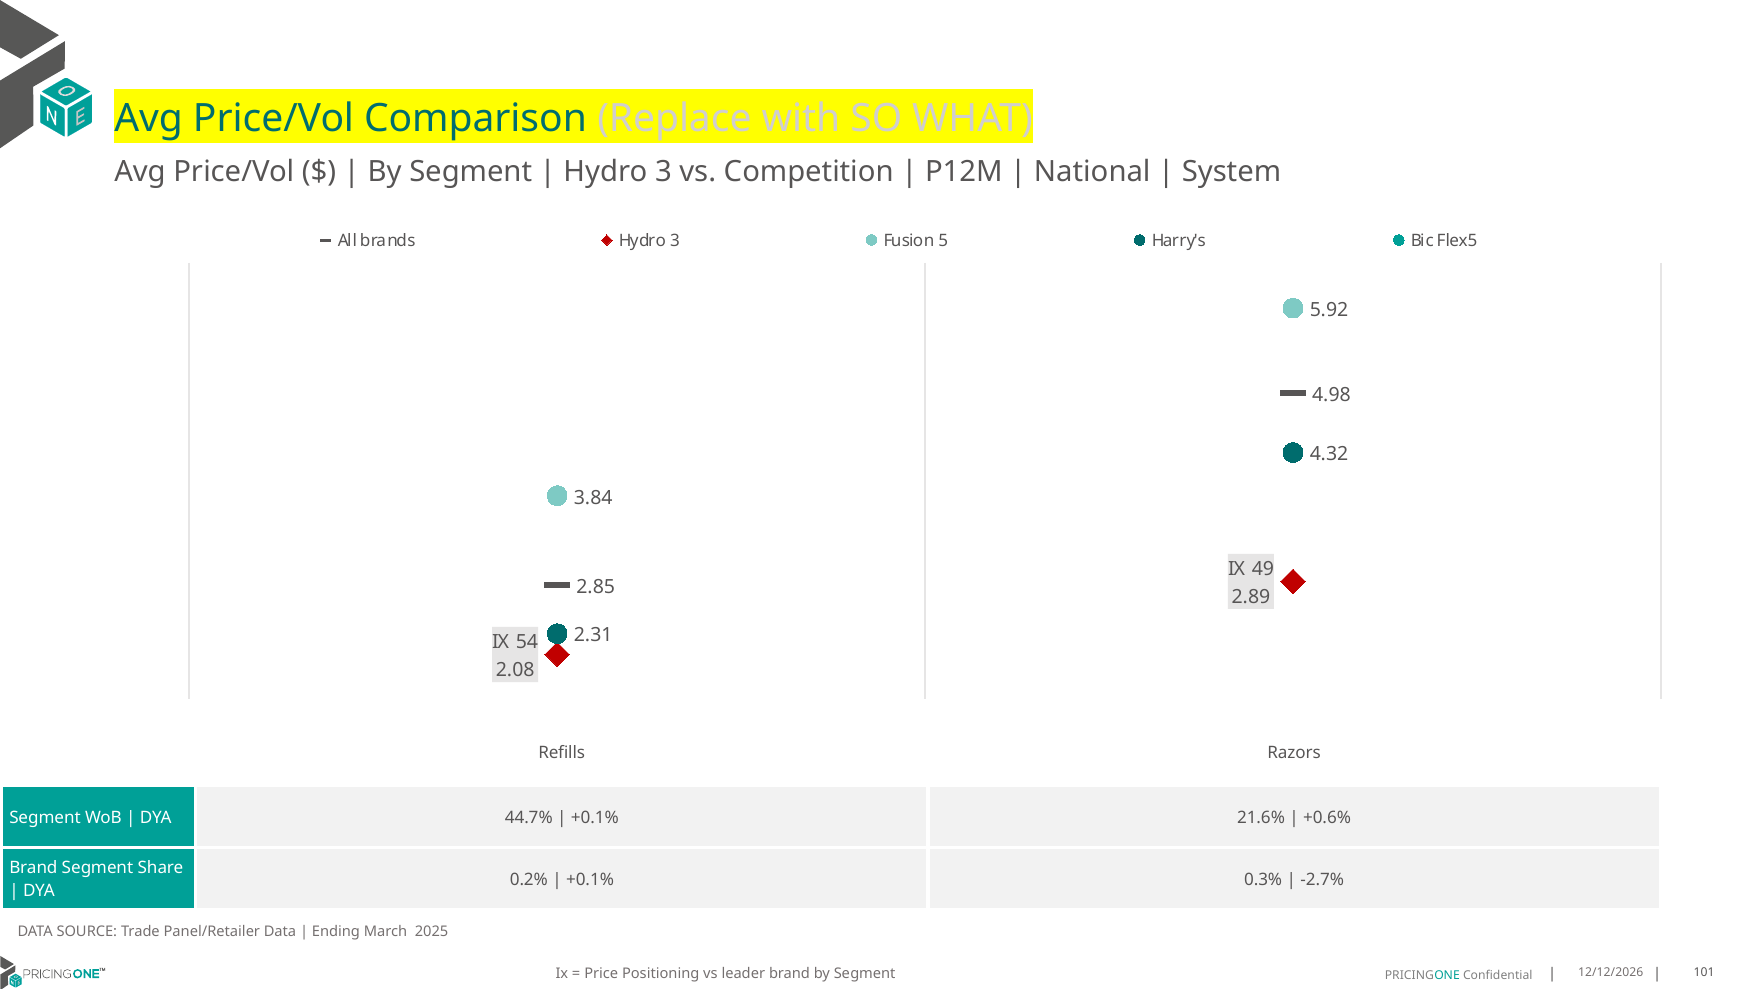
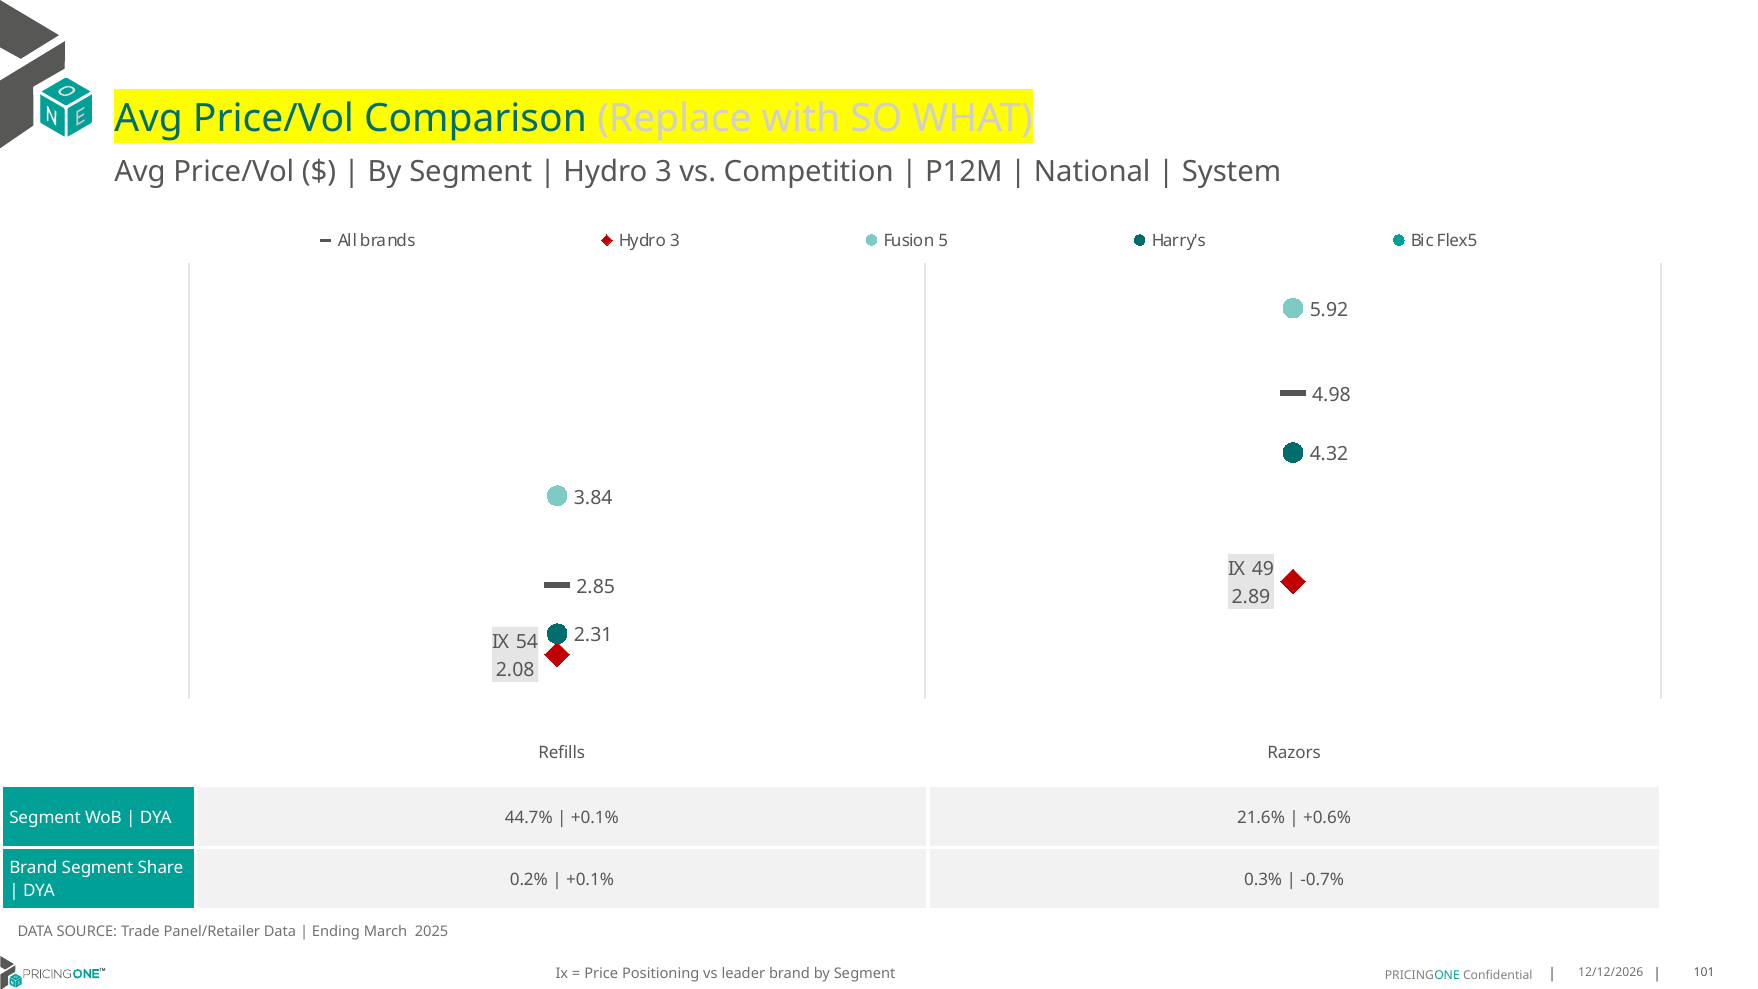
-2.7%: -2.7% -> -0.7%
